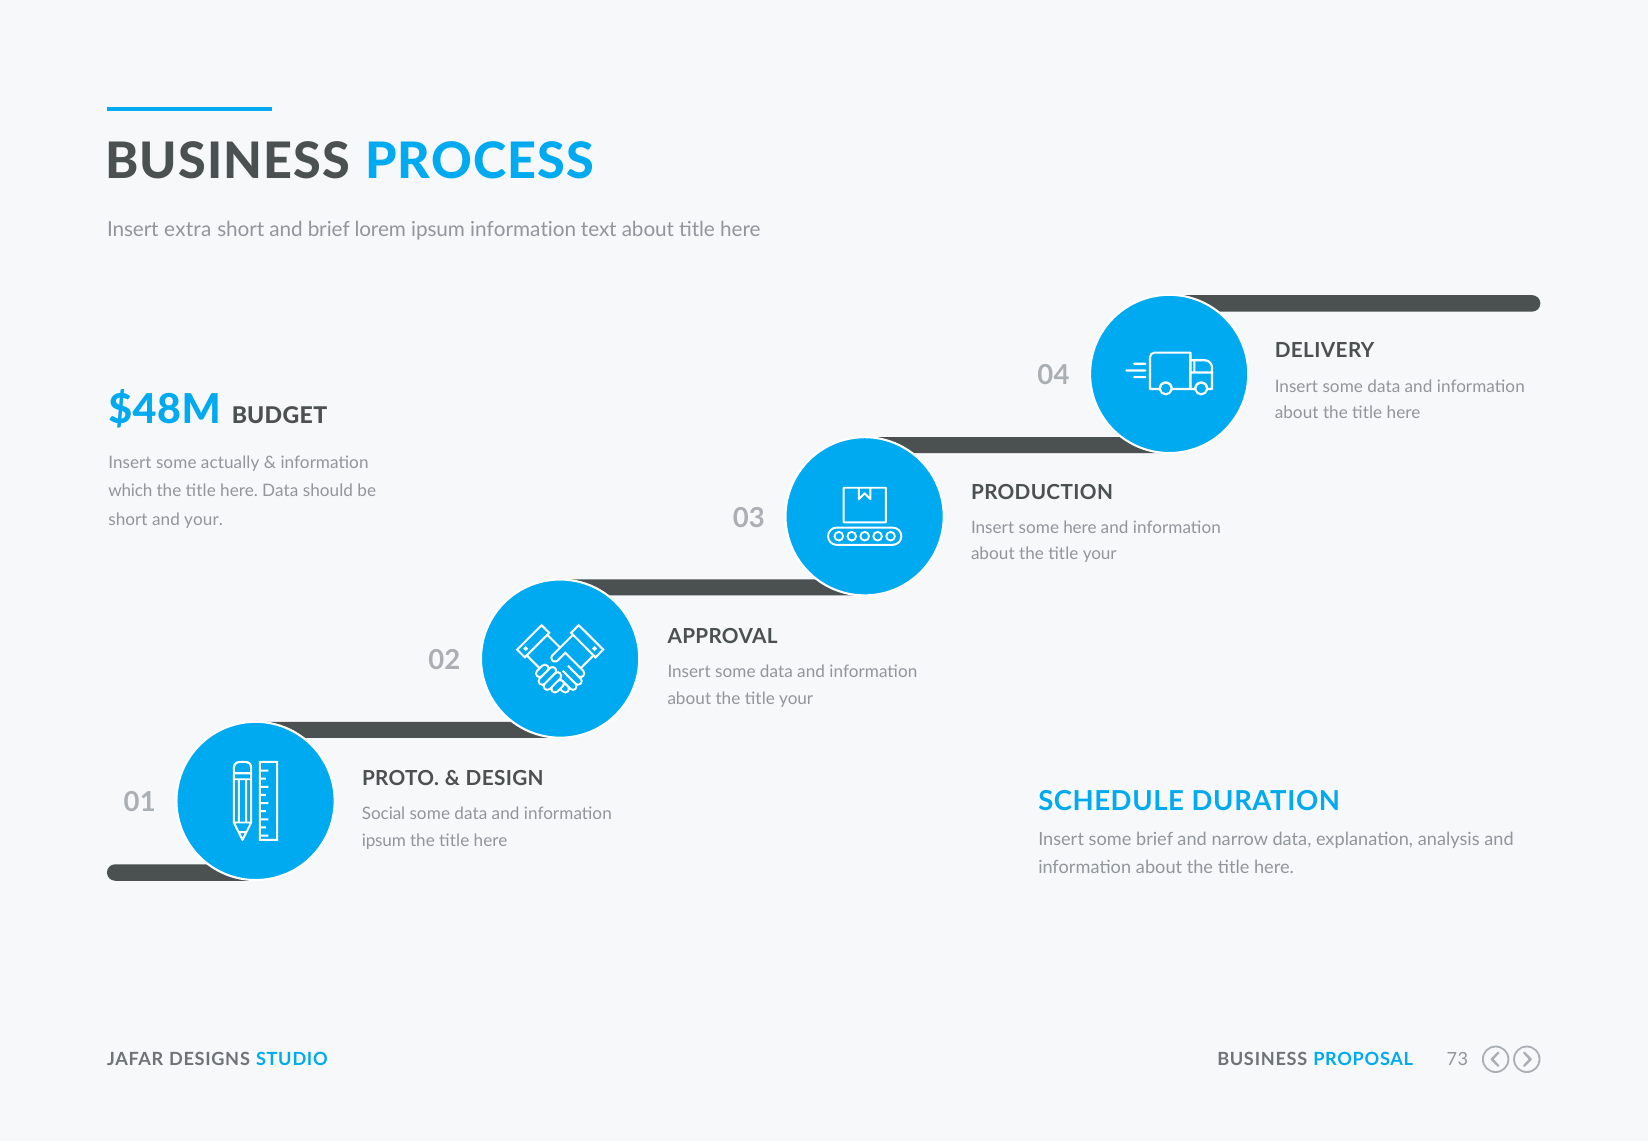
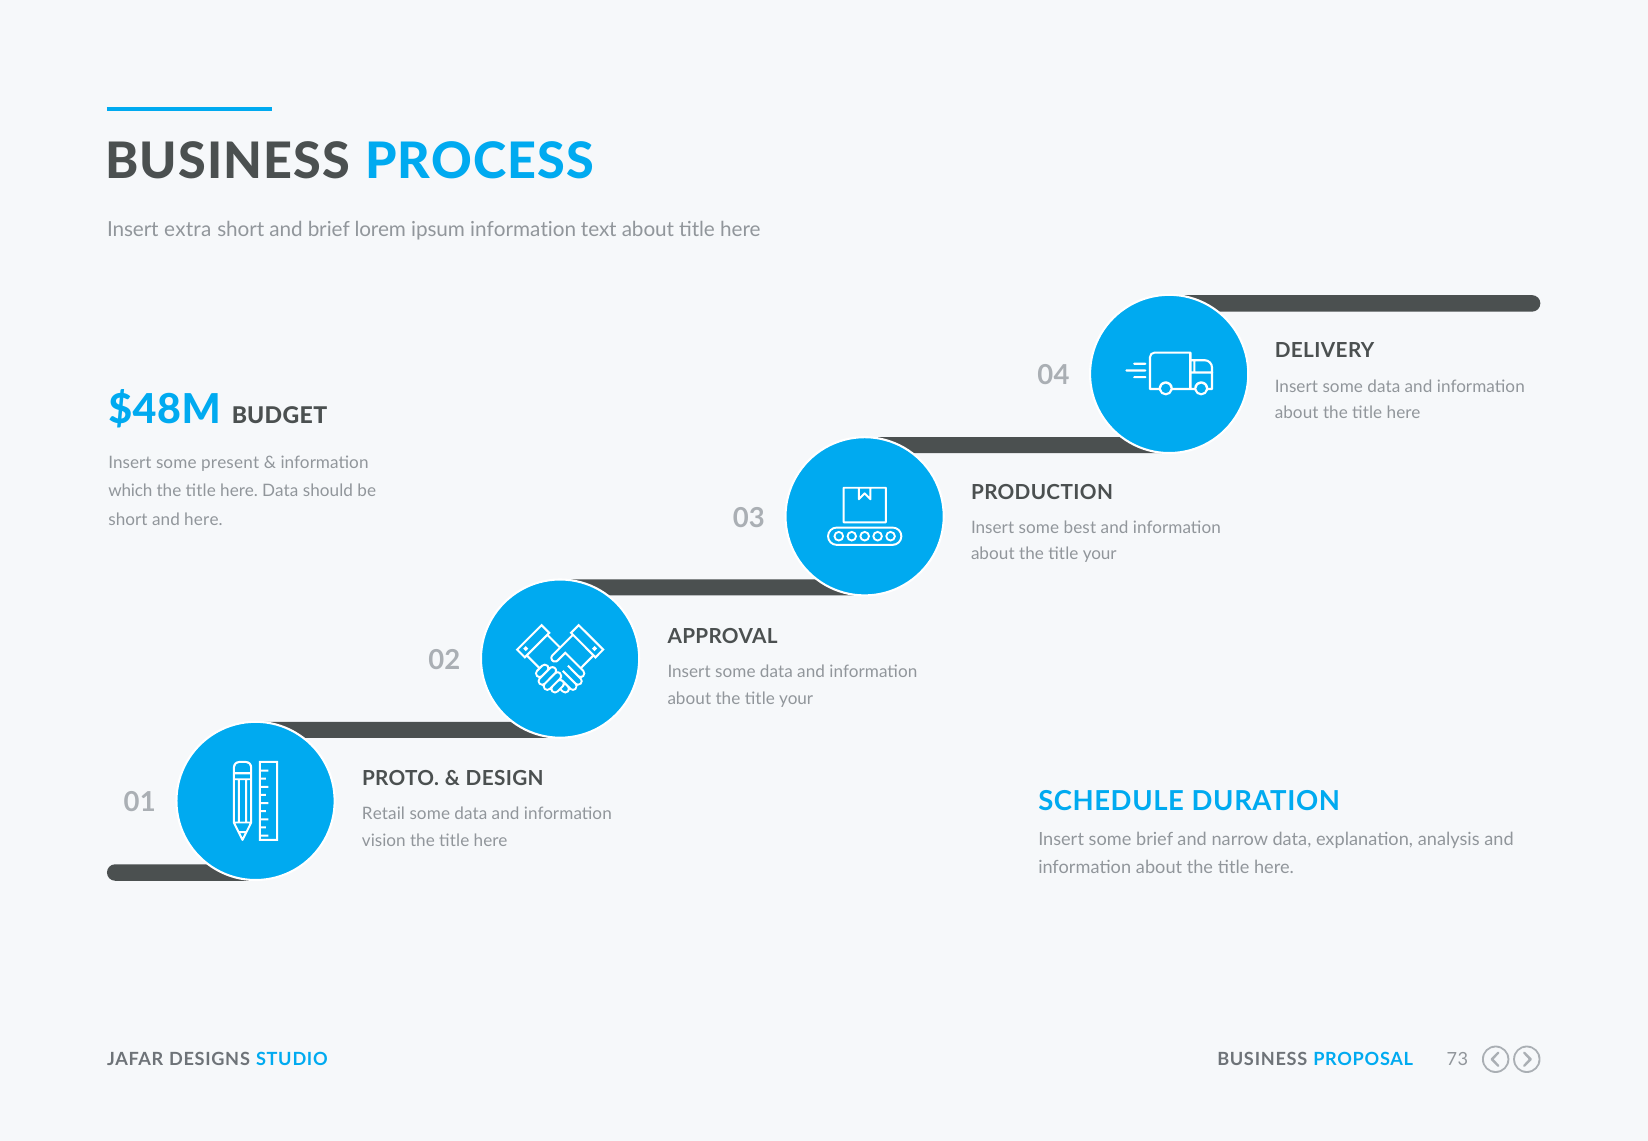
actually: actually -> present
and your: your -> here
some here: here -> best
Social: Social -> Retail
ipsum at (384, 841): ipsum -> vision
